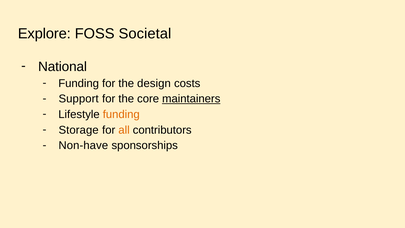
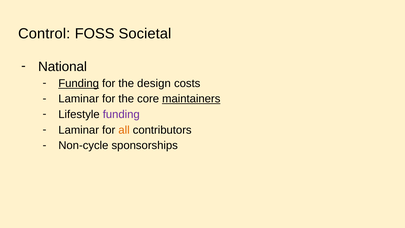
Explore: Explore -> Control
Funding at (79, 83) underline: none -> present
Support at (79, 99): Support -> Laminar
funding at (121, 114) colour: orange -> purple
Storage at (79, 130): Storage -> Laminar
Non-have: Non-have -> Non-cycle
